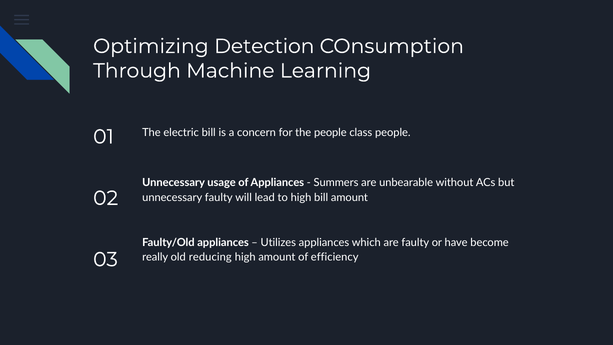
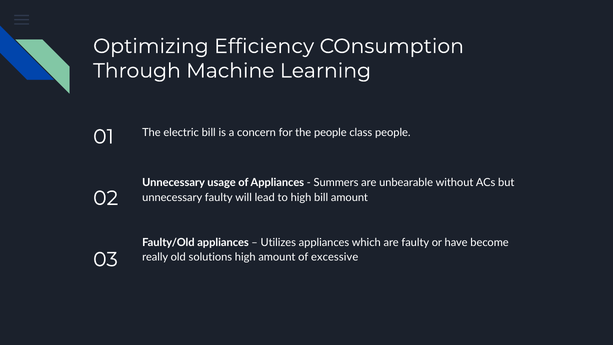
Detection: Detection -> Efficiency
reducing: reducing -> solutions
efficiency: efficiency -> excessive
